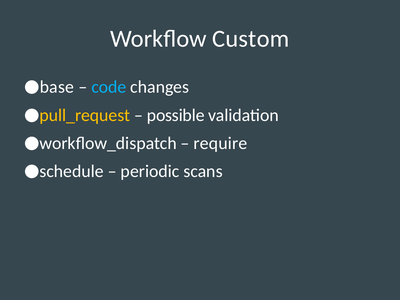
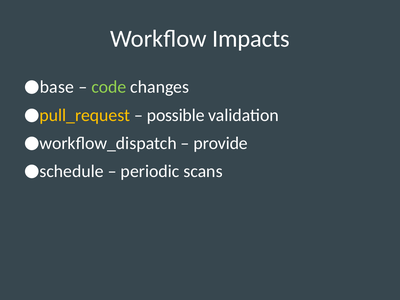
Custom: Custom -> Impacts
code colour: light blue -> light green
require: require -> provide
